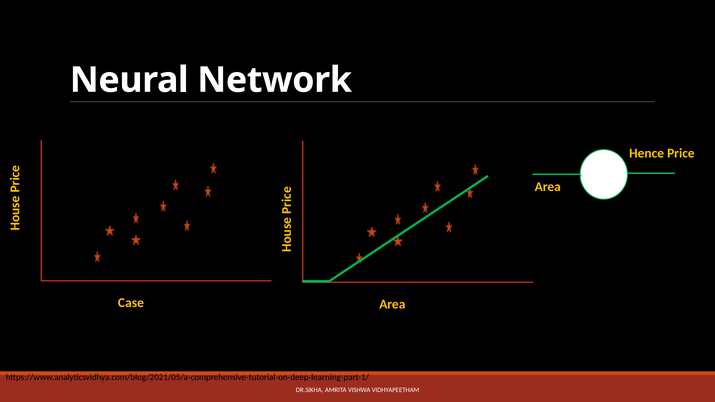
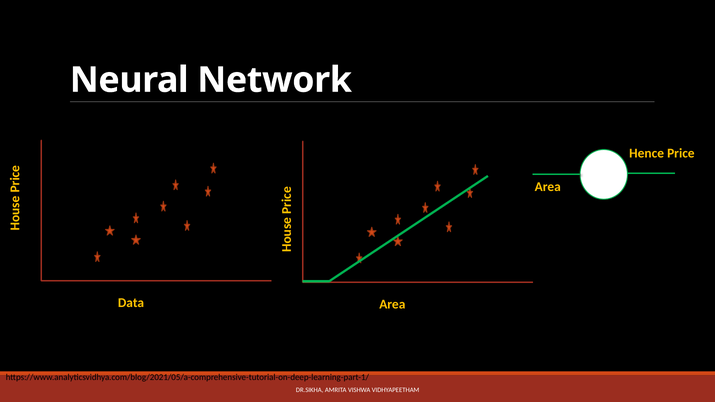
Case: Case -> Data
